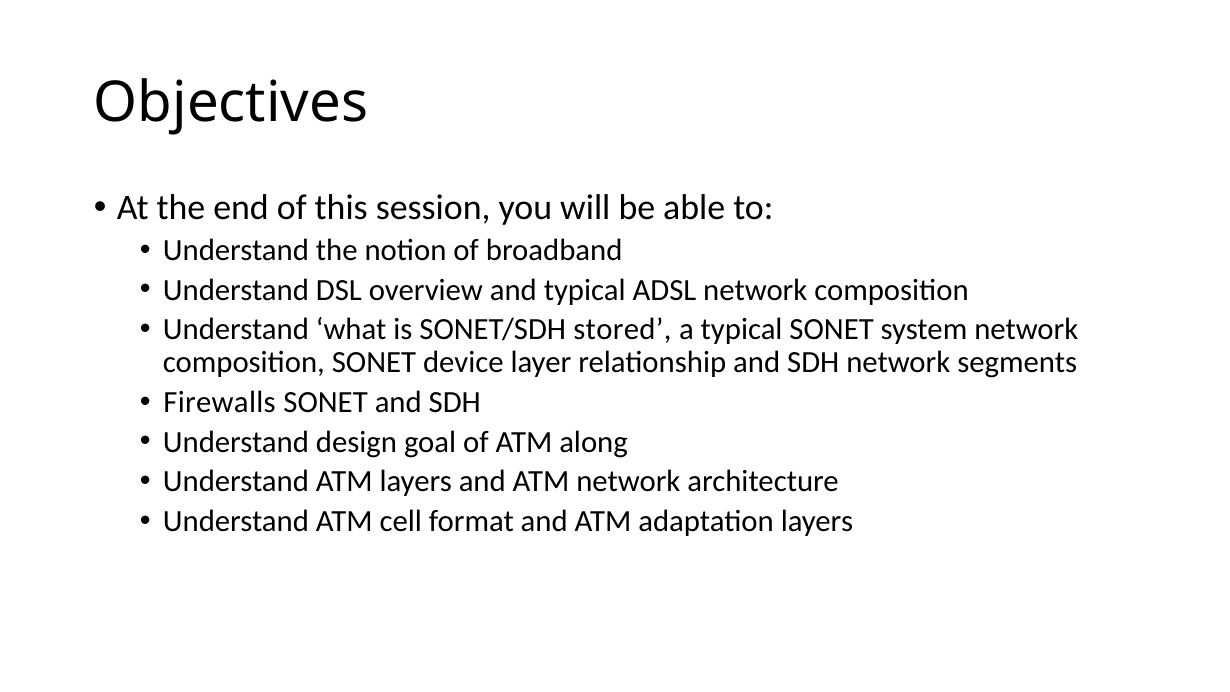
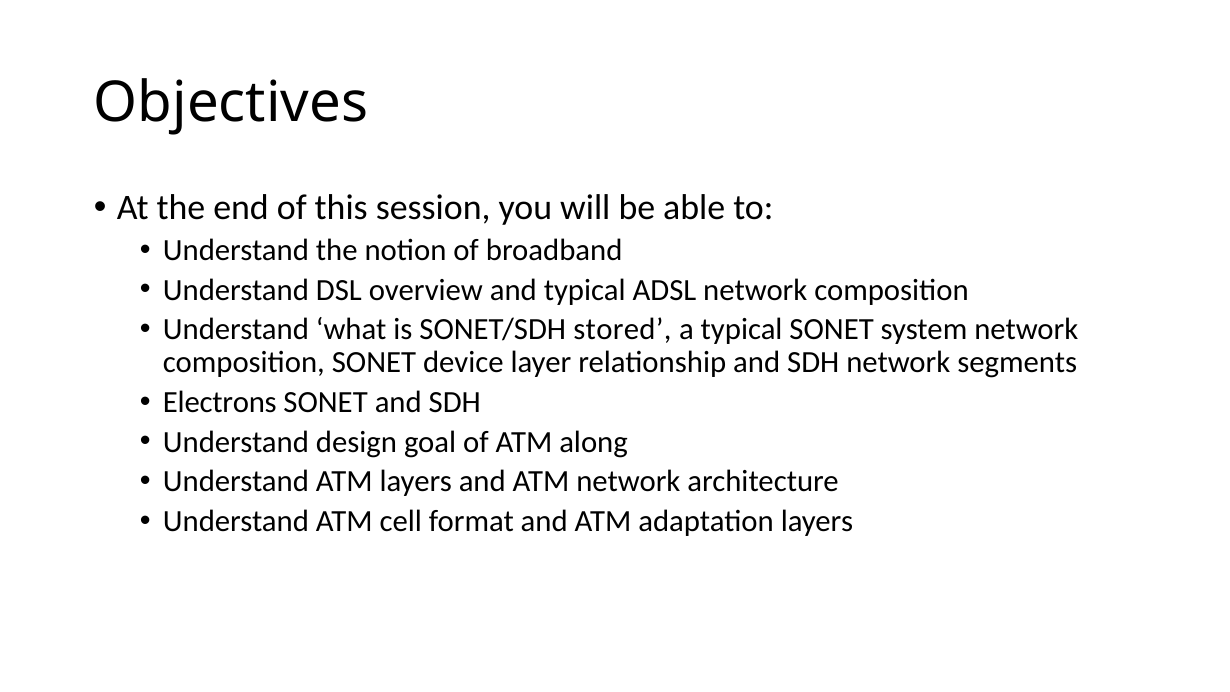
Firewalls: Firewalls -> Electrons
